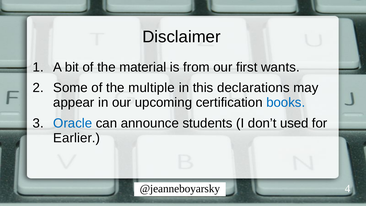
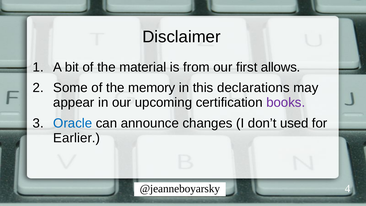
wants: wants -> allows
multiple: multiple -> memory
books colour: blue -> purple
students: students -> changes
